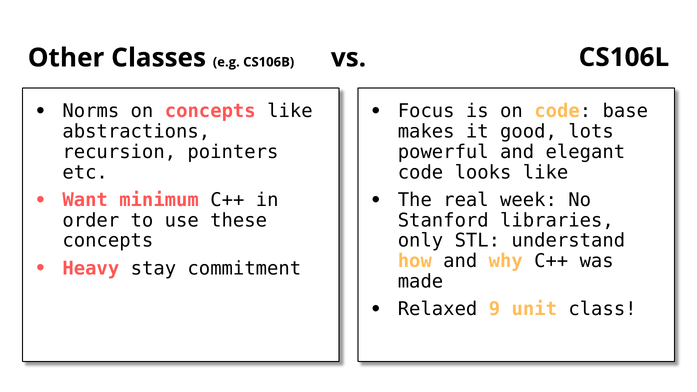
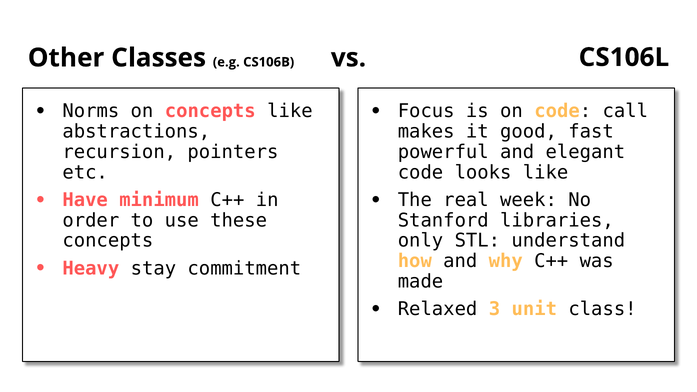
base: base -> call
lots: lots -> fast
Want: Want -> Have
9: 9 -> 3
